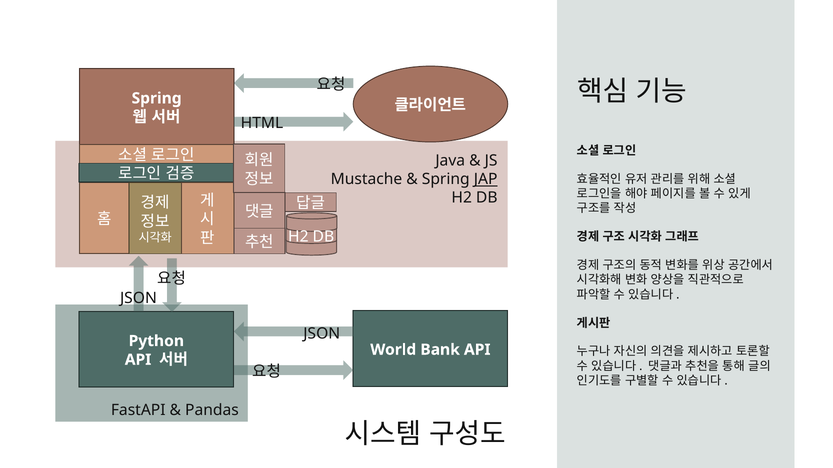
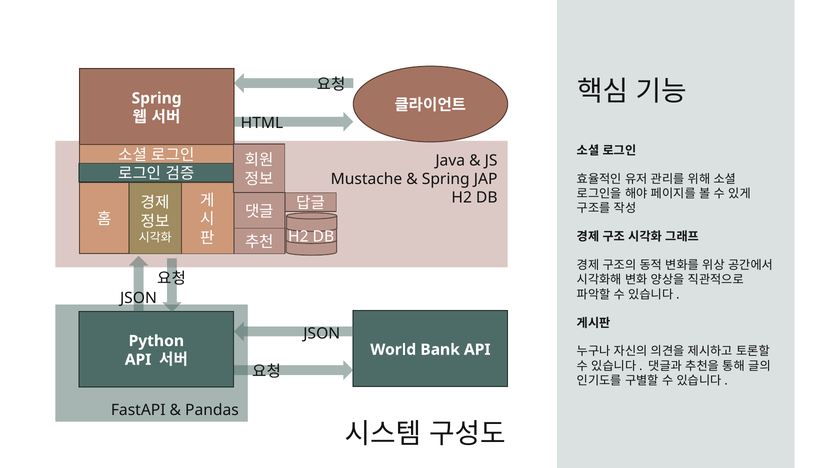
JAP underline: present -> none
